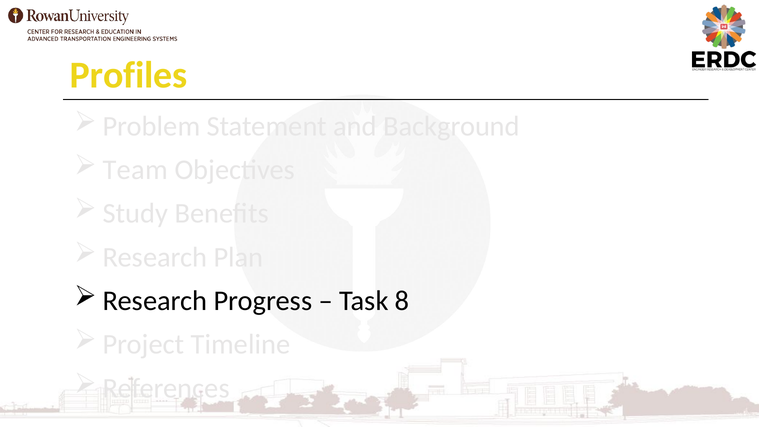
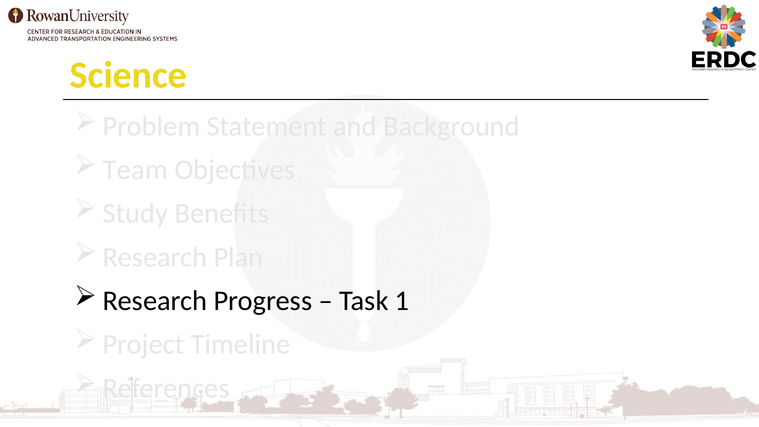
Profiles: Profiles -> Science
8: 8 -> 1
